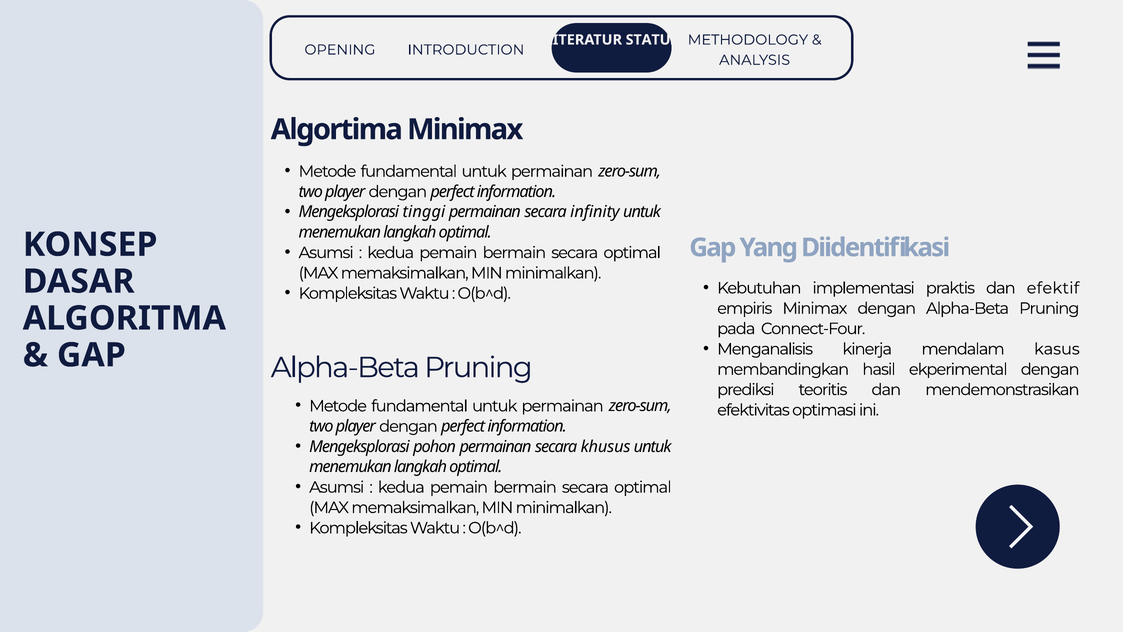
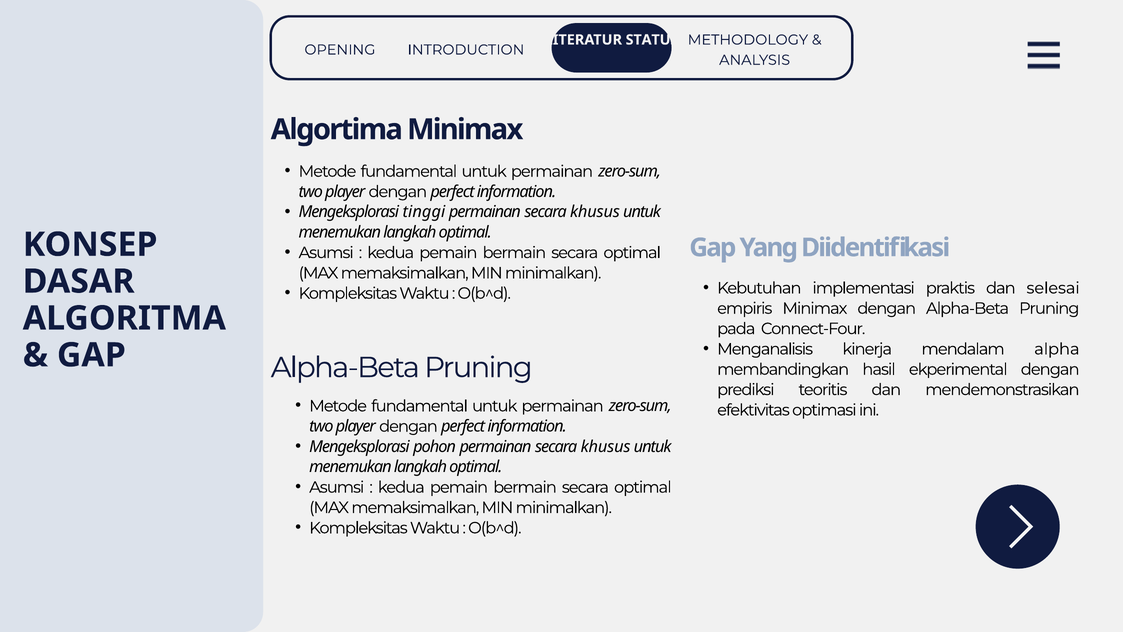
infinity at (595, 212): infinity -> khusus
efektif: efektif -> selesai
kasus: kasus -> alpha
